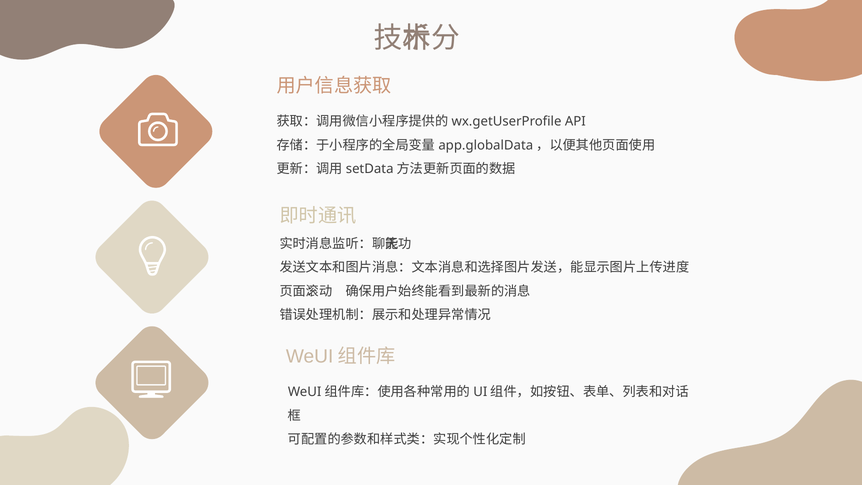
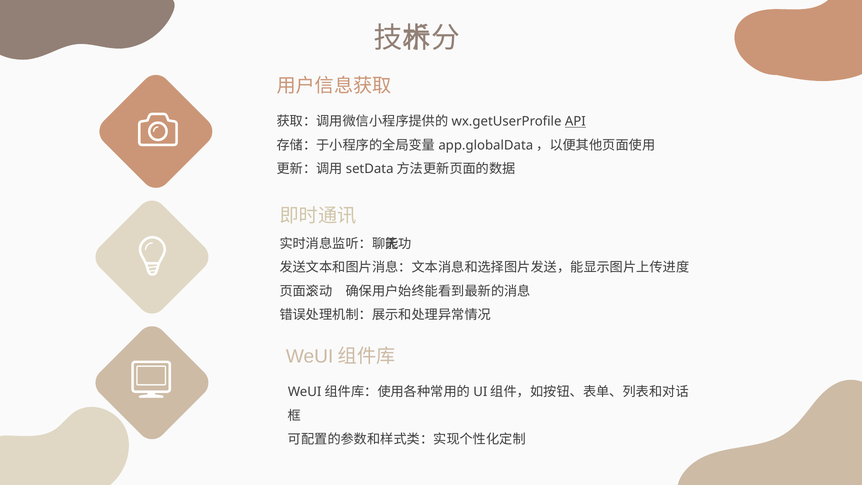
API underline: none -> present
